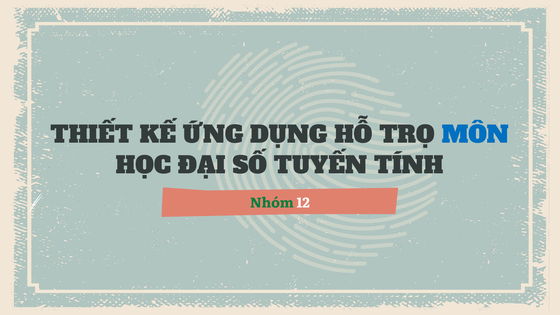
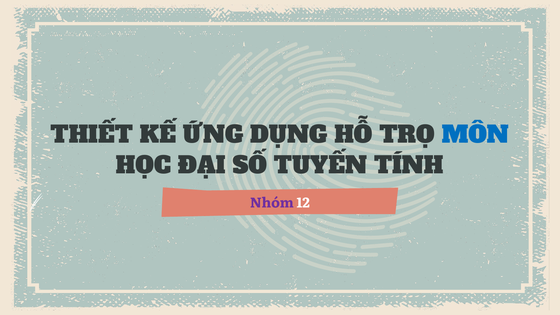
Nhóm colour: green -> purple
